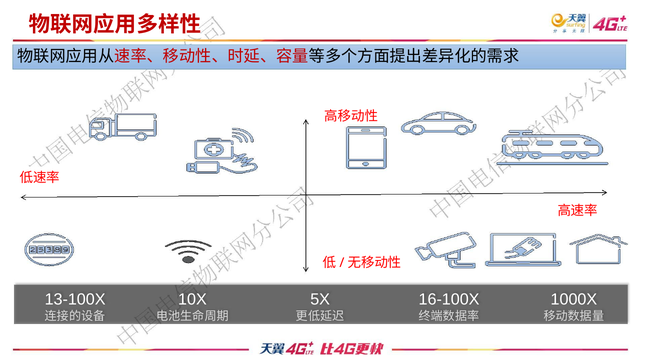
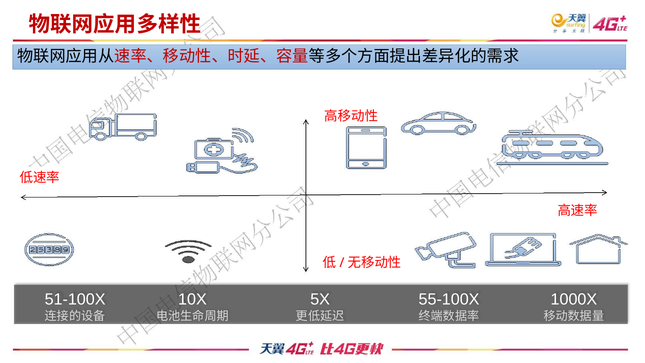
13-100X: 13-100X -> 51-100X
16-100X: 16-100X -> 55-100X
